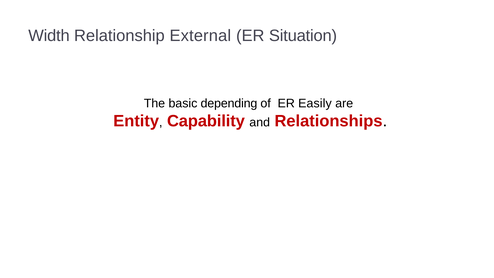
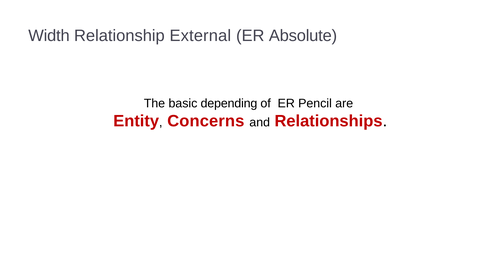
Situation: Situation -> Absolute
Easily: Easily -> Pencil
Capability: Capability -> Concerns
